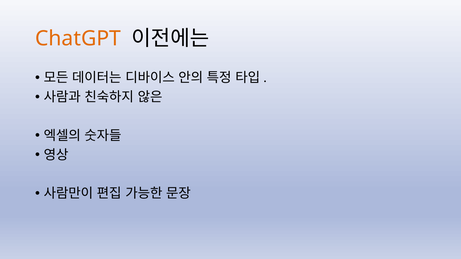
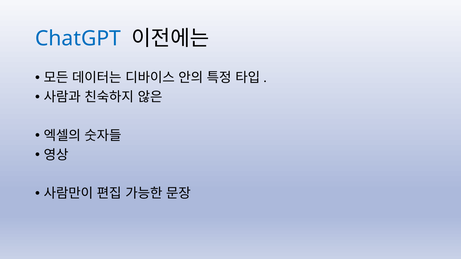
ChatGPT colour: orange -> blue
